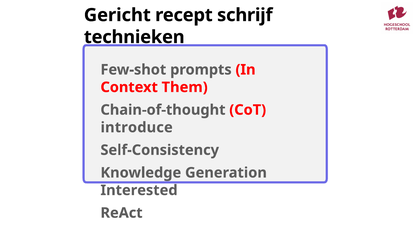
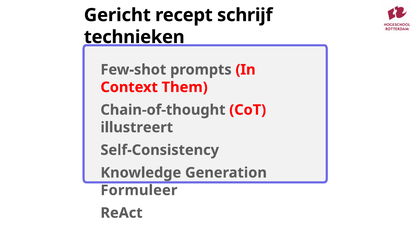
introduce: introduce -> illustreert
Interested: Interested -> Formuleer
